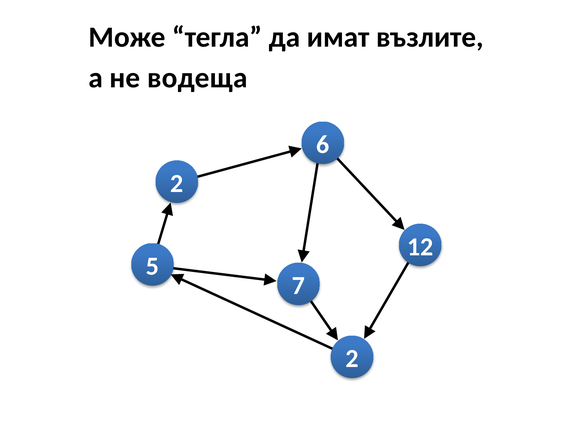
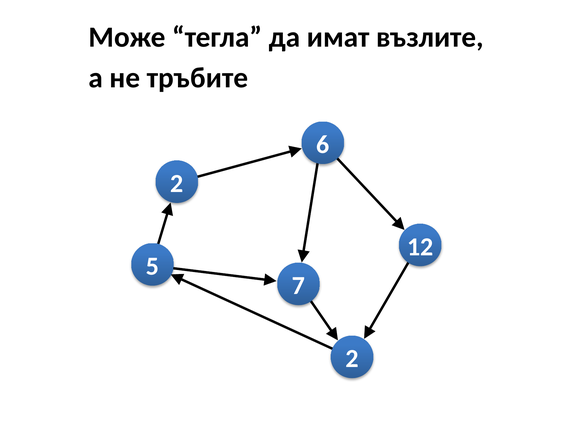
водеща: водеща -> тръбите
